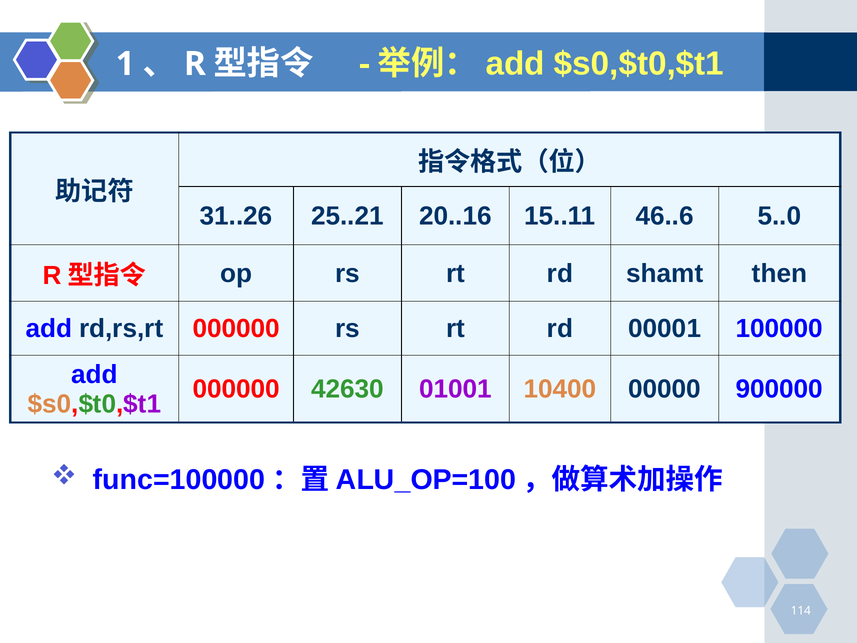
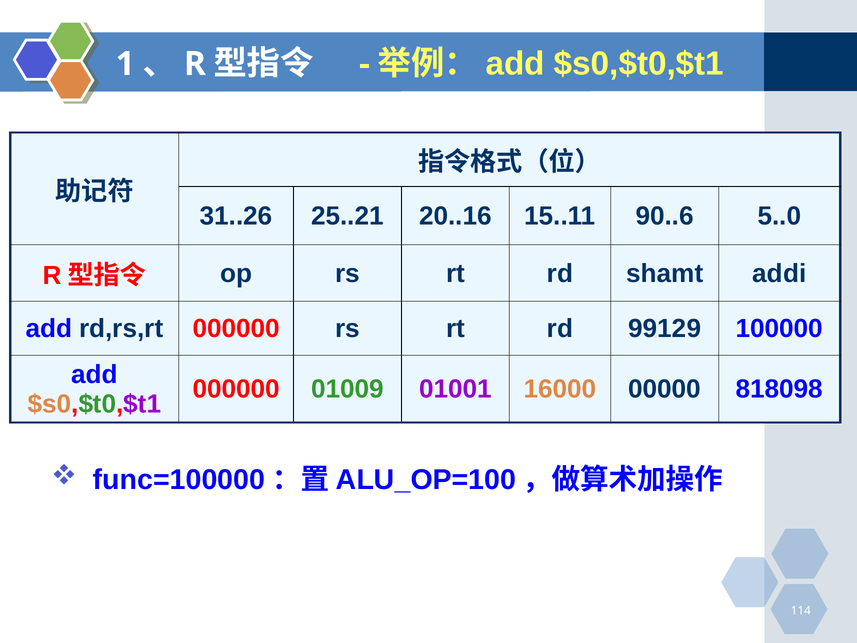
46..6: 46..6 -> 90..6
then: then -> addi
00001: 00001 -> 99129
42630: 42630 -> 01009
10400: 10400 -> 16000
900000: 900000 -> 818098
